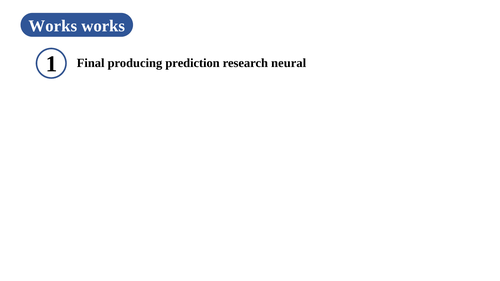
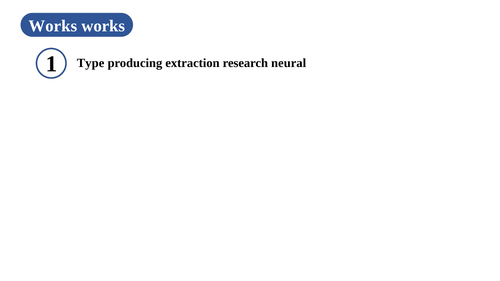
Final: Final -> Type
prediction: prediction -> extraction
